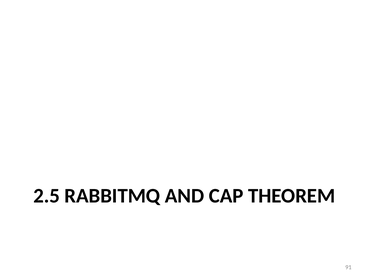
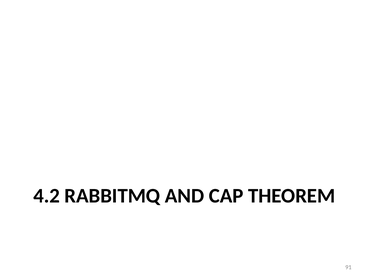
2.5: 2.5 -> 4.2
